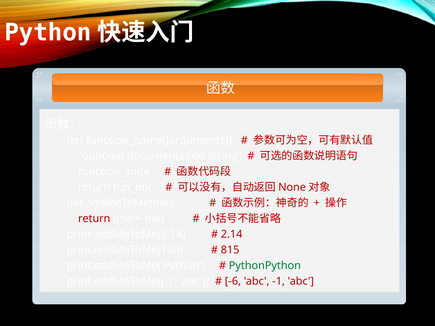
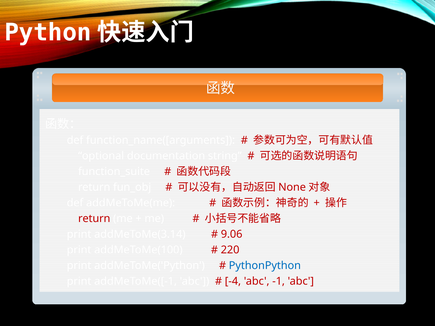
2.14: 2.14 -> 9.06
815: 815 -> 220
PythonPython colour: green -> blue
-6: -6 -> -4
